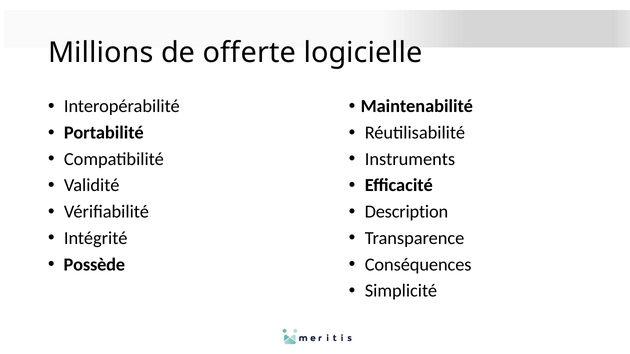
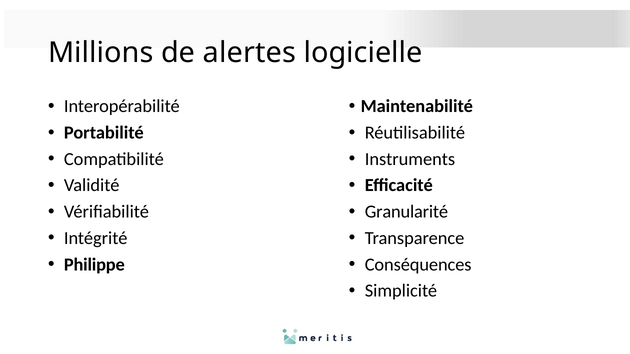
offerte: offerte -> alertes
Description: Description -> Granularité
Possède: Possède -> Philippe
